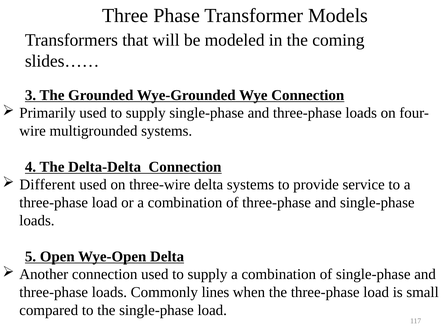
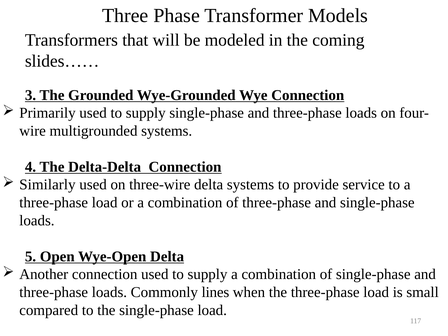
Different: Different -> Similarly
